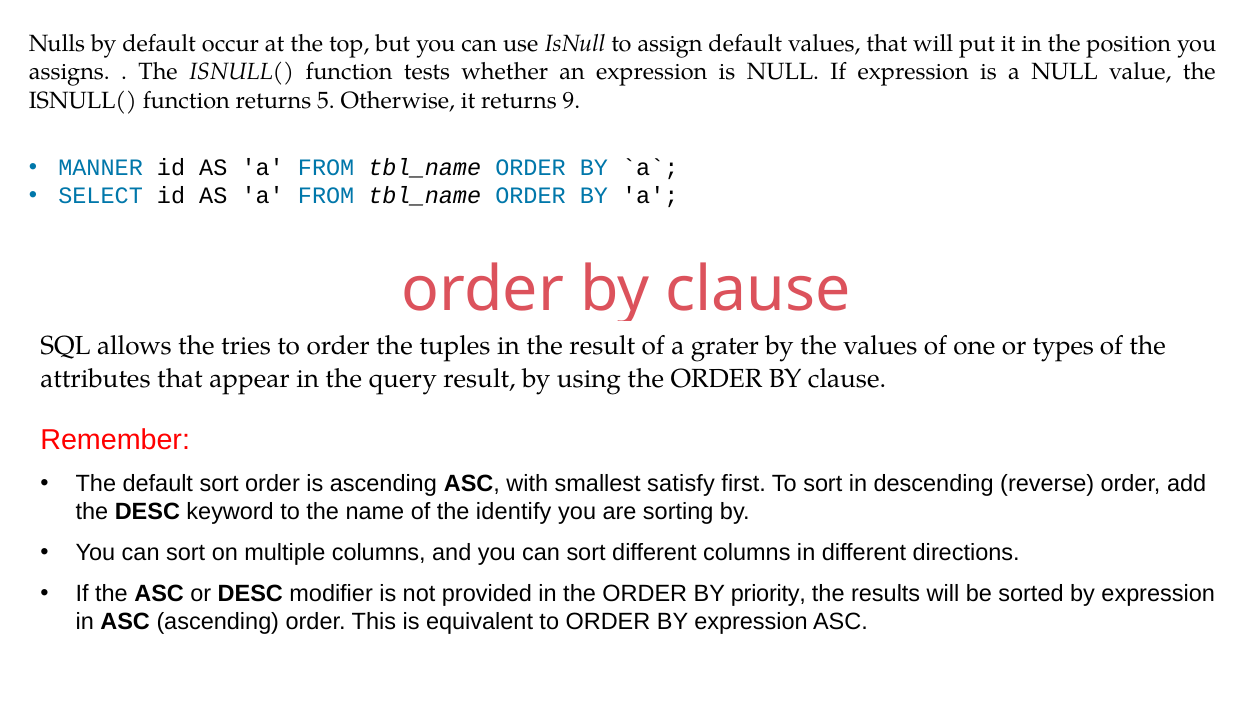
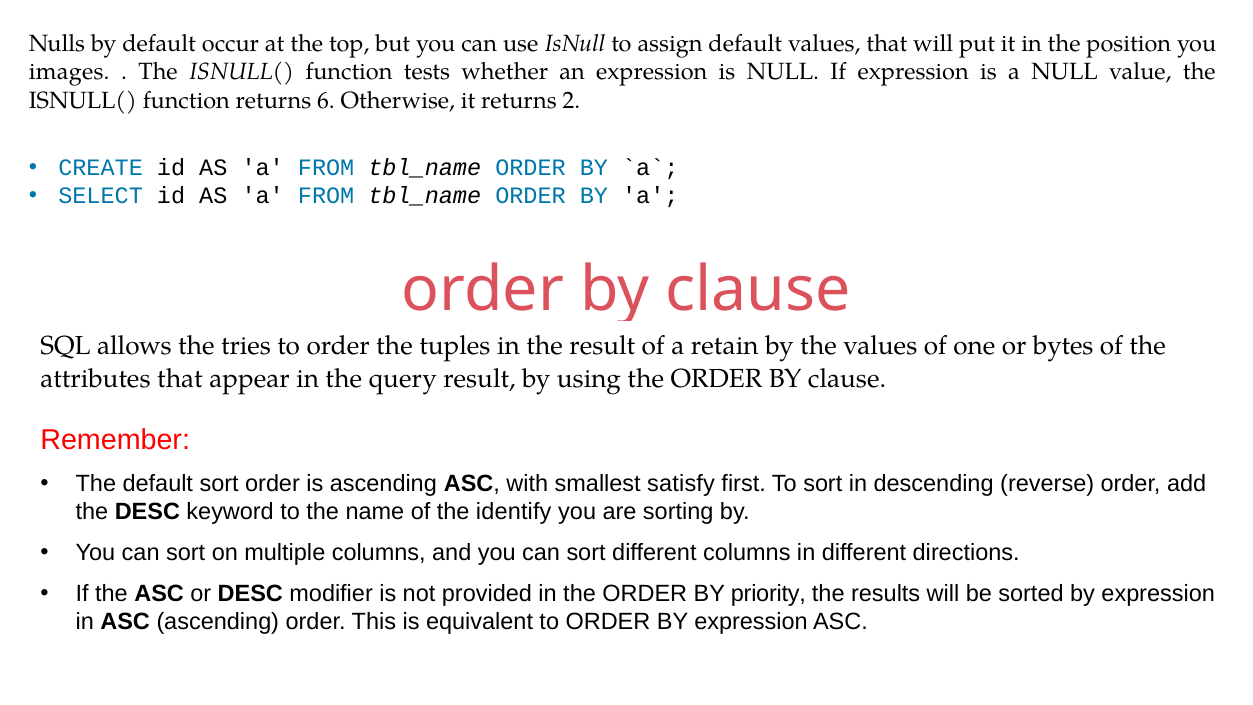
assigns: assigns -> images
5: 5 -> 6
9: 9 -> 2
MANNER: MANNER -> CREATE
grater: grater -> retain
types: types -> bytes
